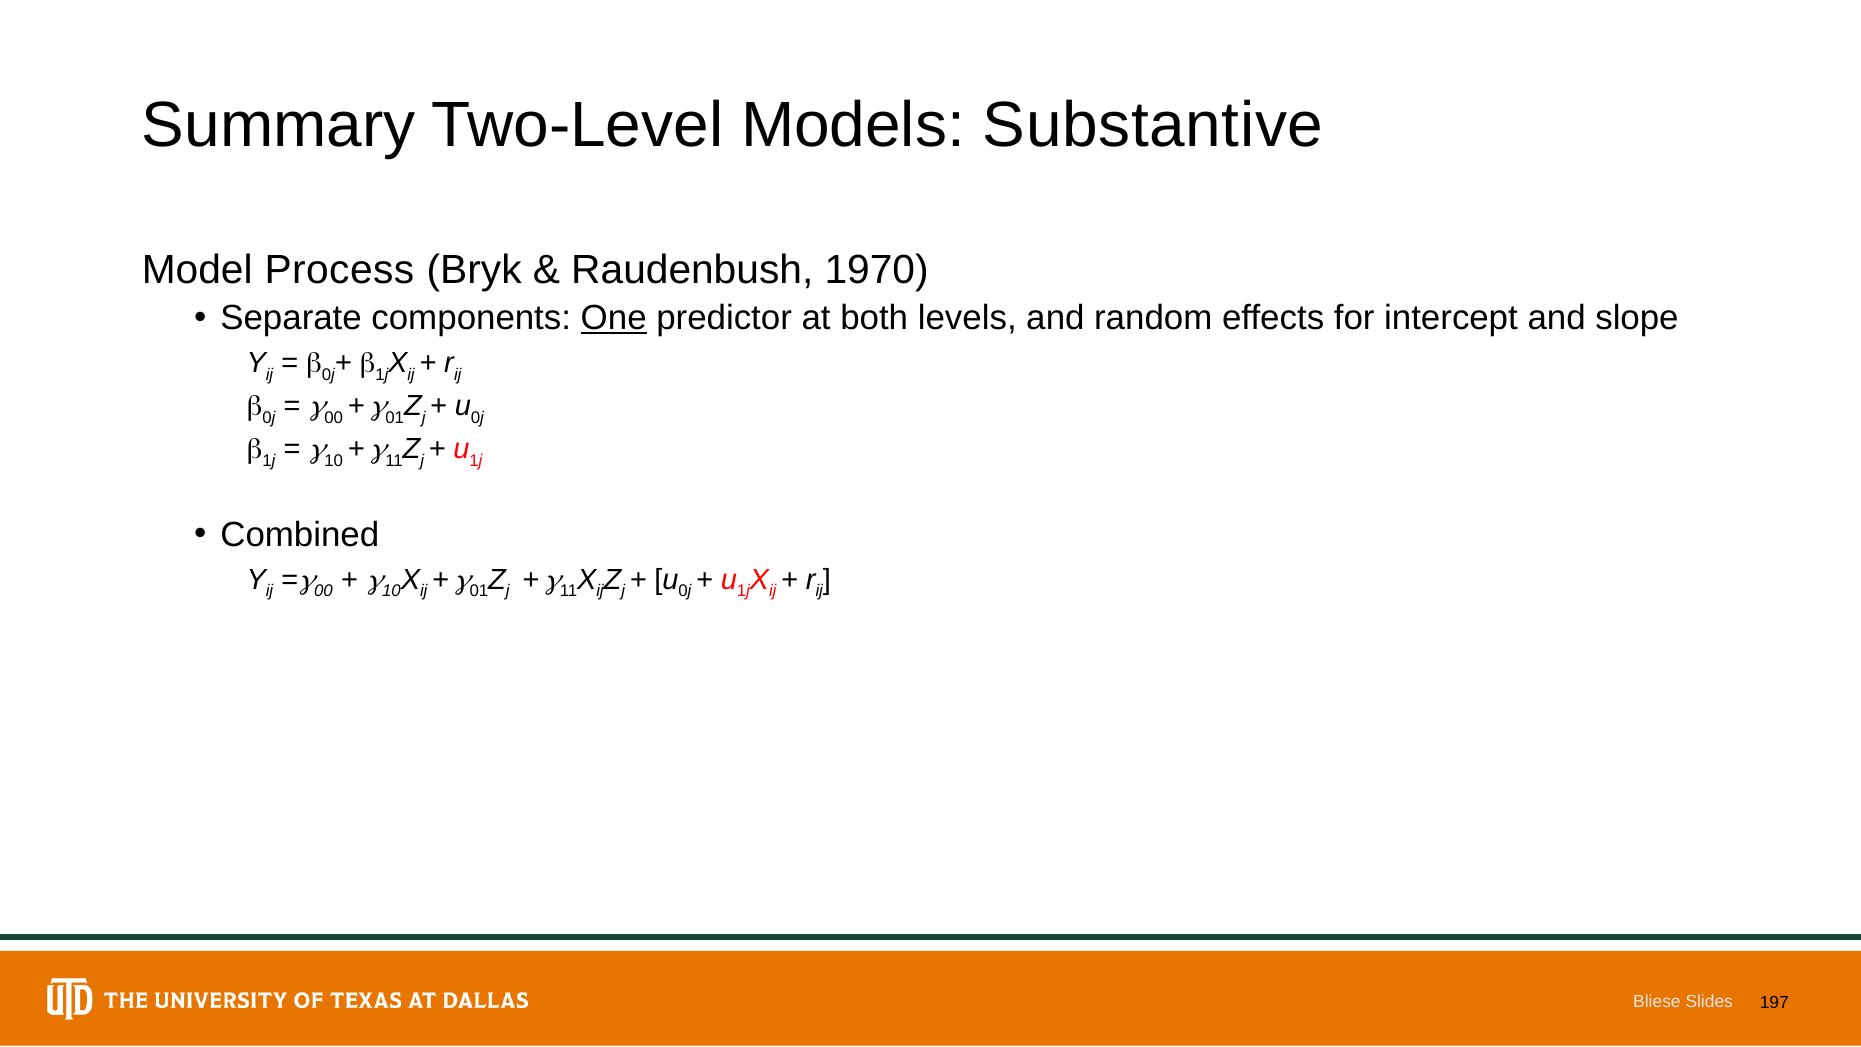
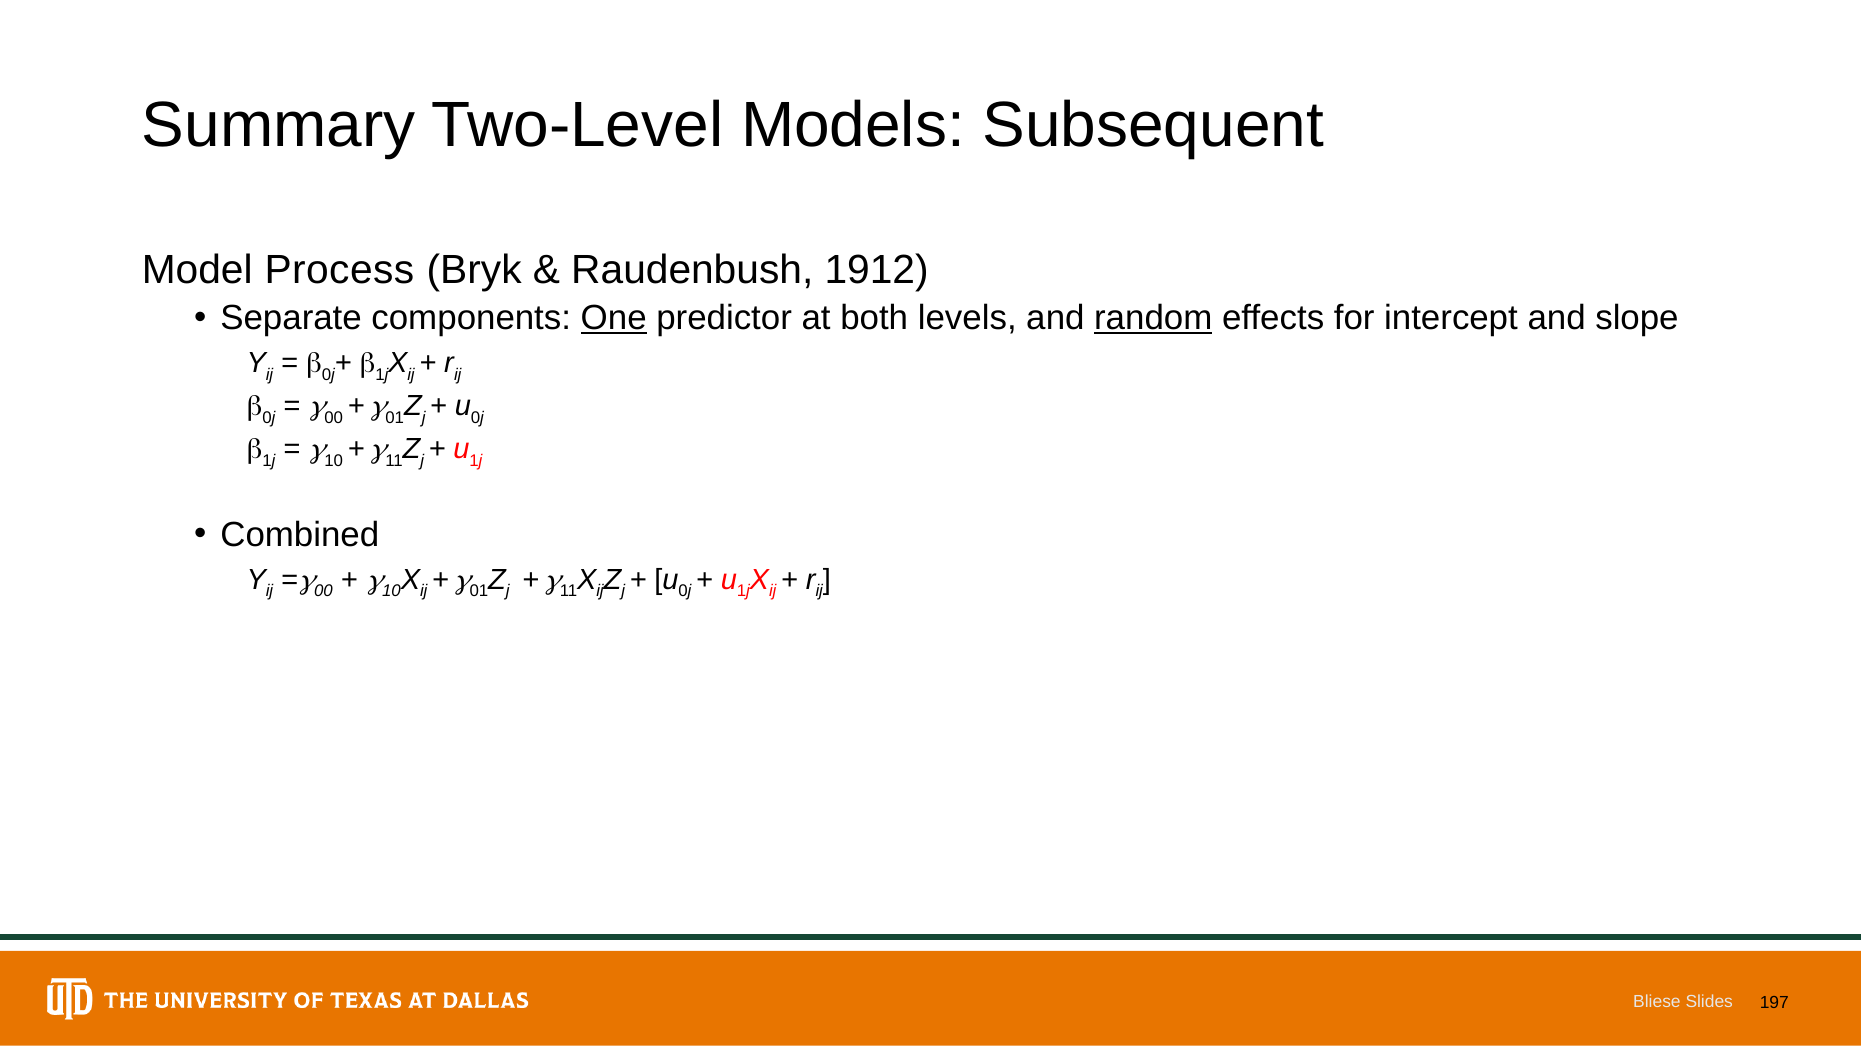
Substantive: Substantive -> Subsequent
1970: 1970 -> 1912
random underline: none -> present
